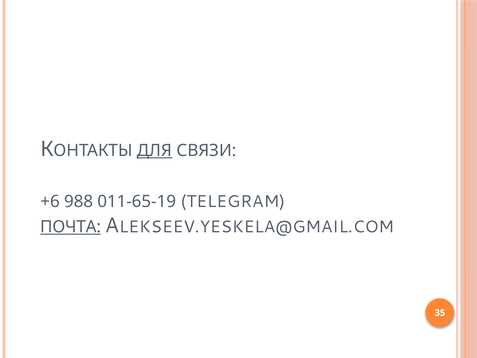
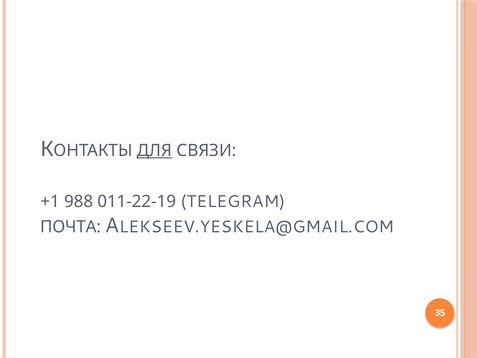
+6: +6 -> +1
011-65-19: 011-65-19 -> 011-22-19
ПОЧТА underline: present -> none
